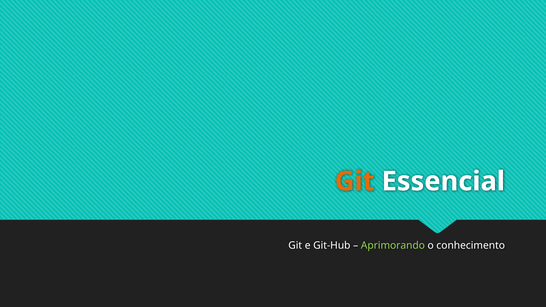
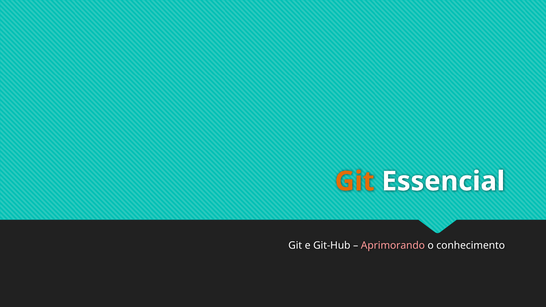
Aprimorando colour: light green -> pink
